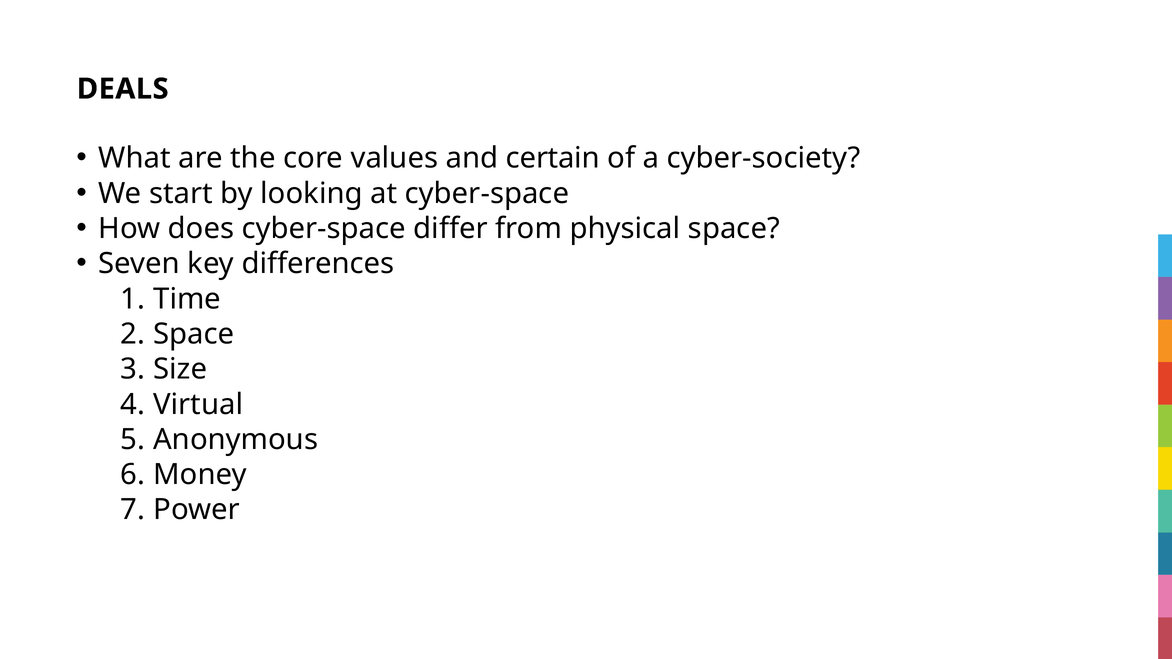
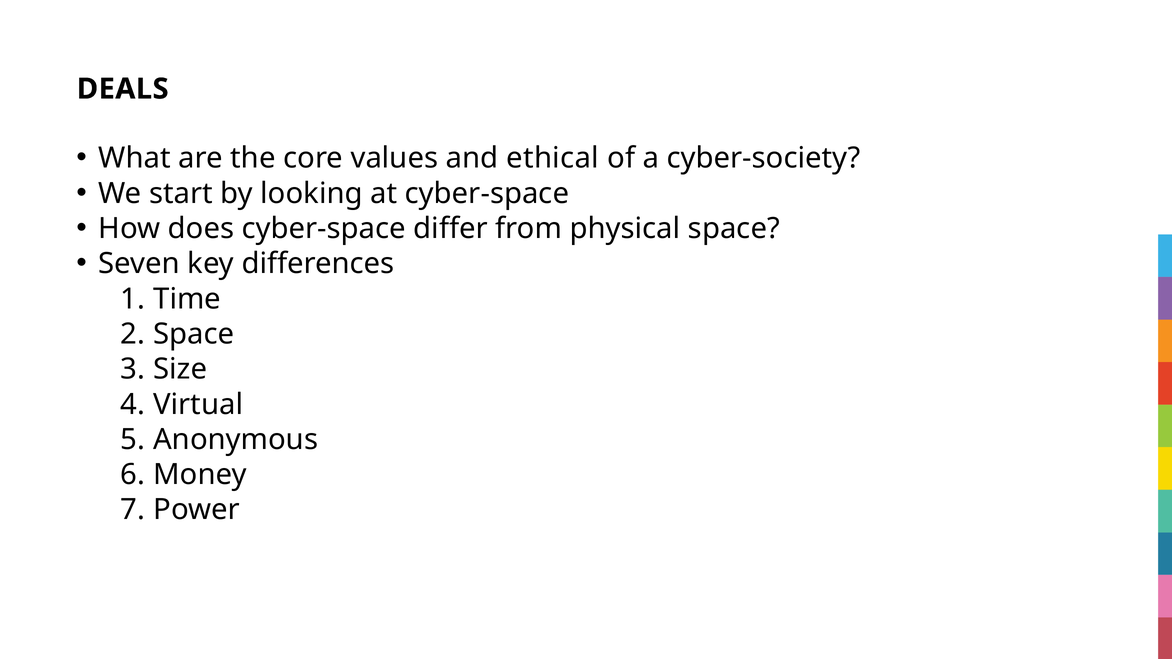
certain: certain -> ethical
